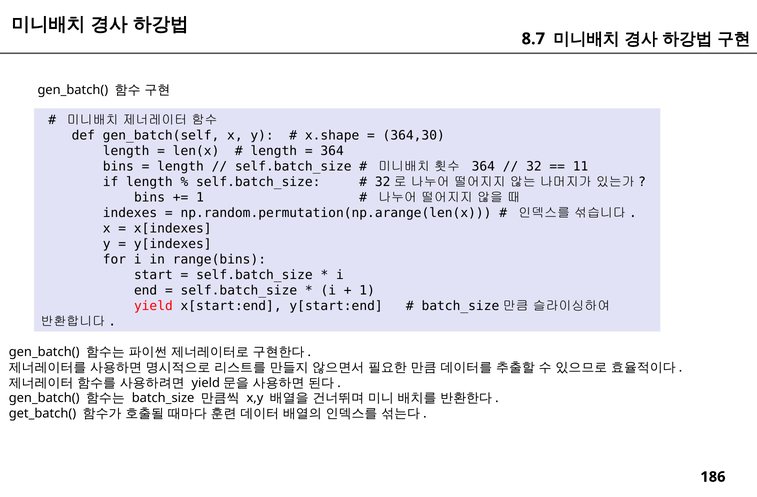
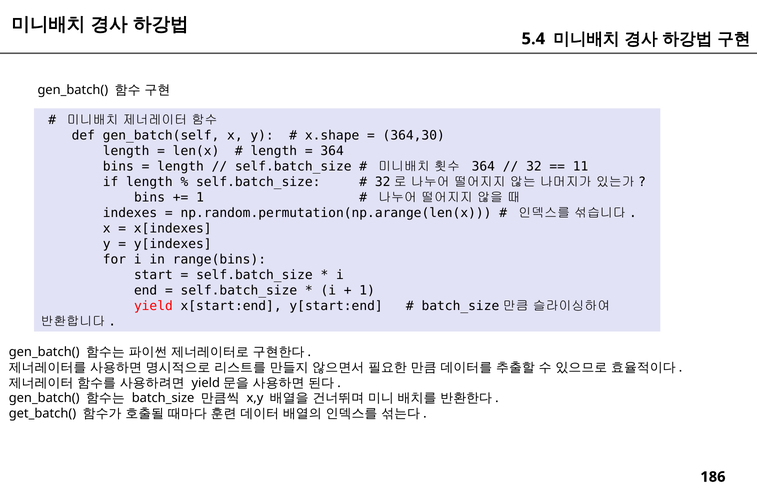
8.7: 8.7 -> 5.4
